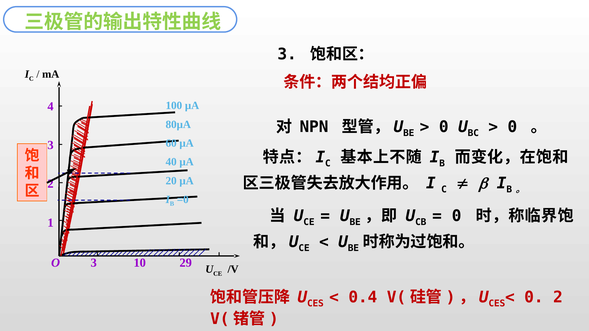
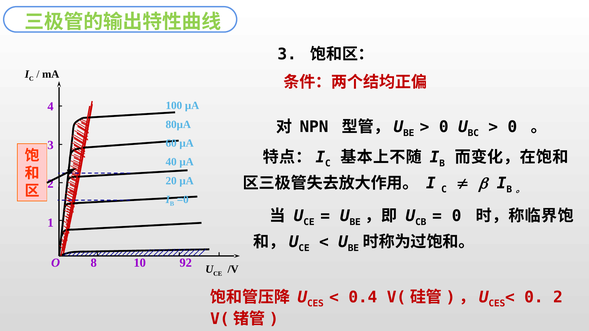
O 3: 3 -> 8
29: 29 -> 92
